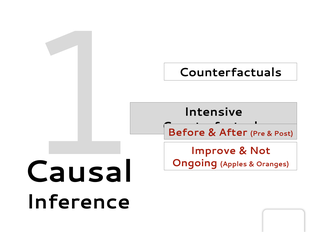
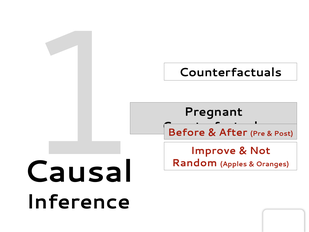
Intensive: Intensive -> Pregnant
Ongoing: Ongoing -> Random
